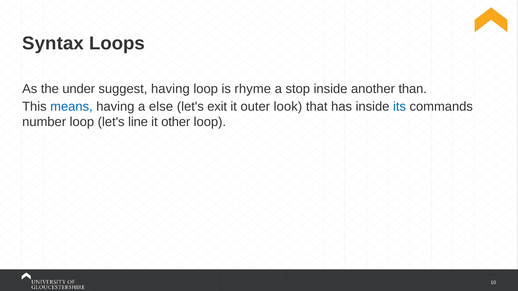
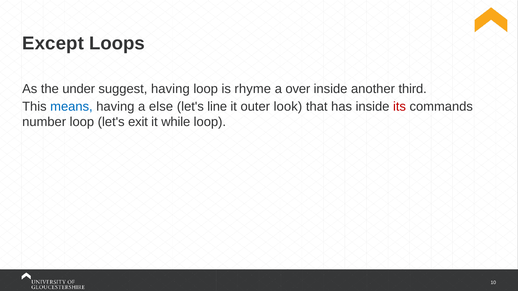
Syntax: Syntax -> Except
stop: stop -> over
than: than -> third
exit: exit -> line
its colour: blue -> red
line: line -> exit
other: other -> while
